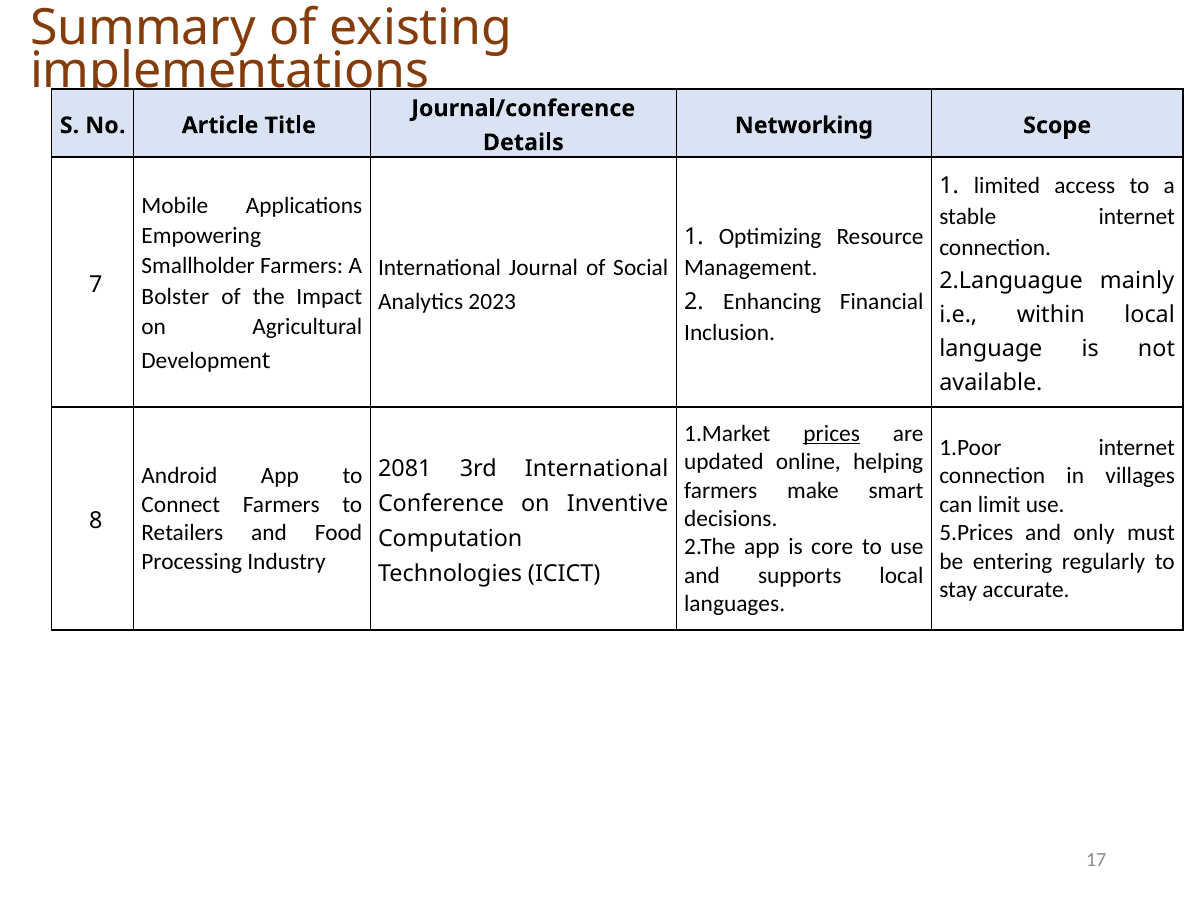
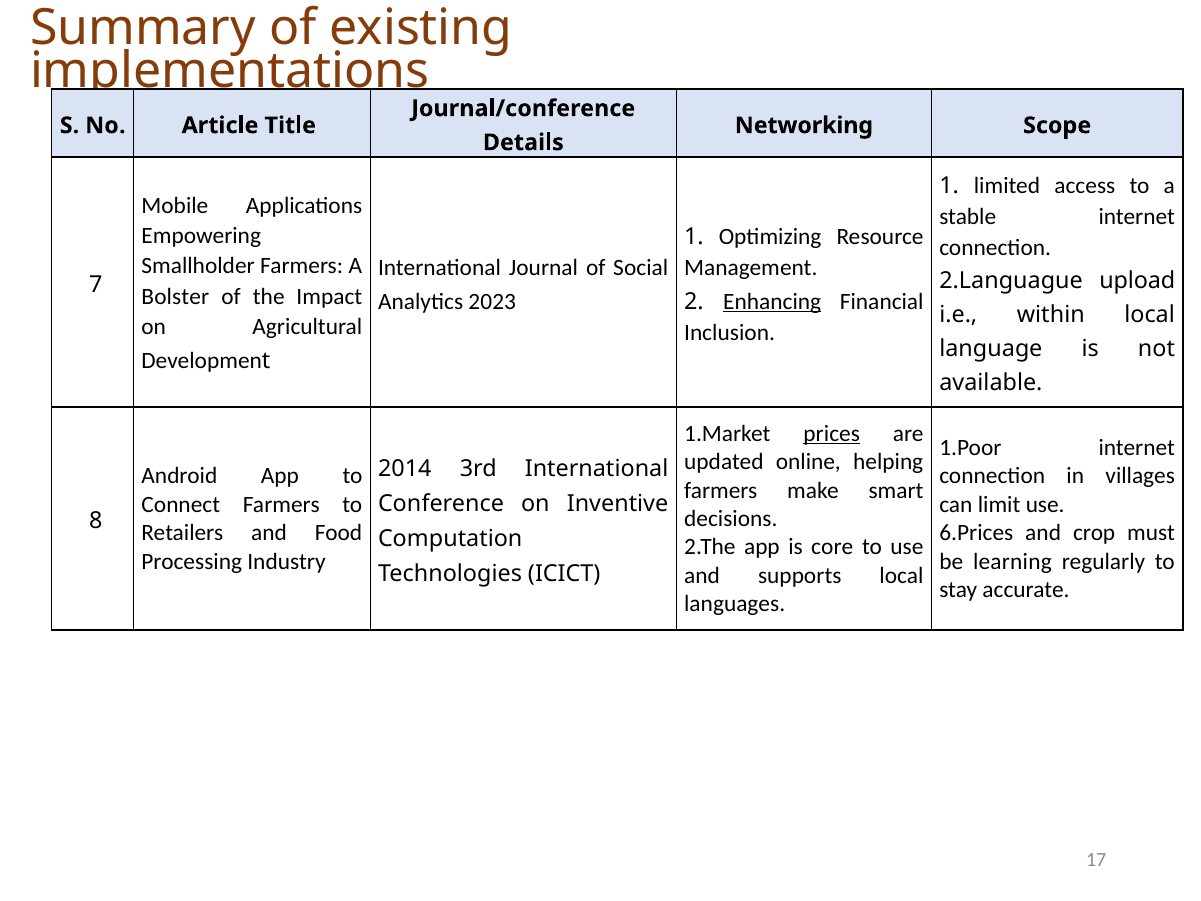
mainly: mainly -> upload
Enhancing underline: none -> present
2081: 2081 -> 2014
5.Prices: 5.Prices -> 6.Prices
only: only -> crop
entering: entering -> learning
